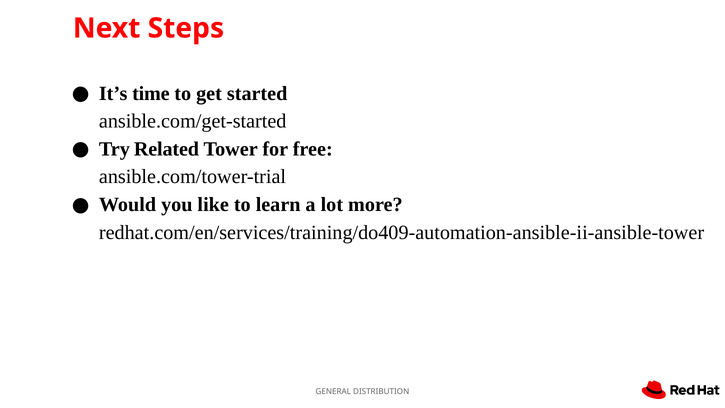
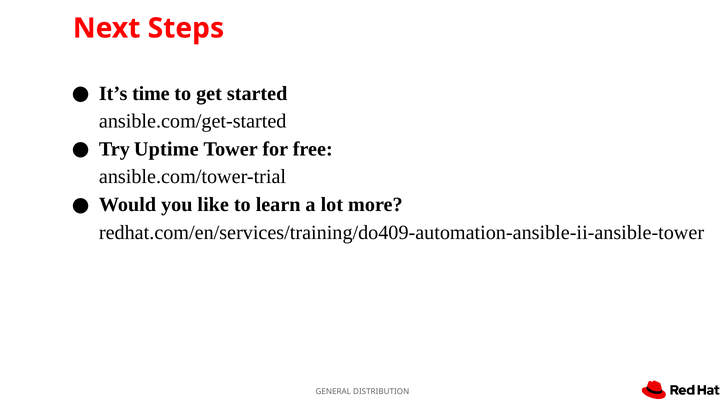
Related: Related -> Uptime
